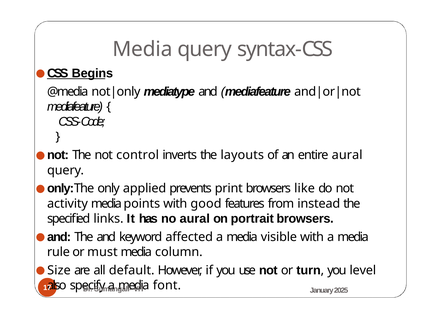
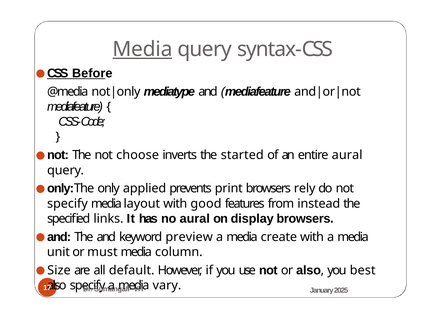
Media at (142, 49) underline: none -> present
Begins: Begins -> Before
control: control -> choose
layouts: layouts -> started
like: like -> rely
activity at (67, 203): activity -> specify
points: points -> layout
portrait: portrait -> display
affected: affected -> preview
visible: visible -> create
rule: rule -> unit
or turn: turn -> also
level: level -> best
font: font -> vary
